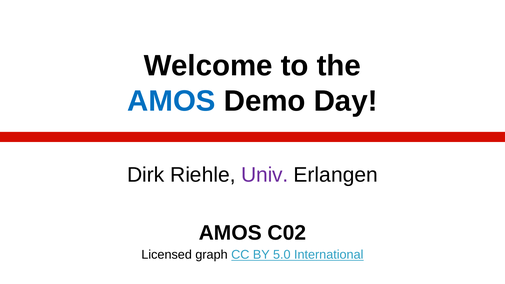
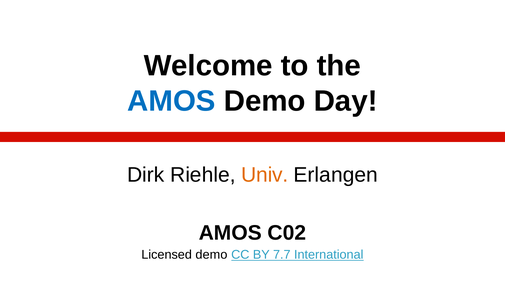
Univ colour: purple -> orange
Licensed graph: graph -> demo
5.0: 5.0 -> 7.7
